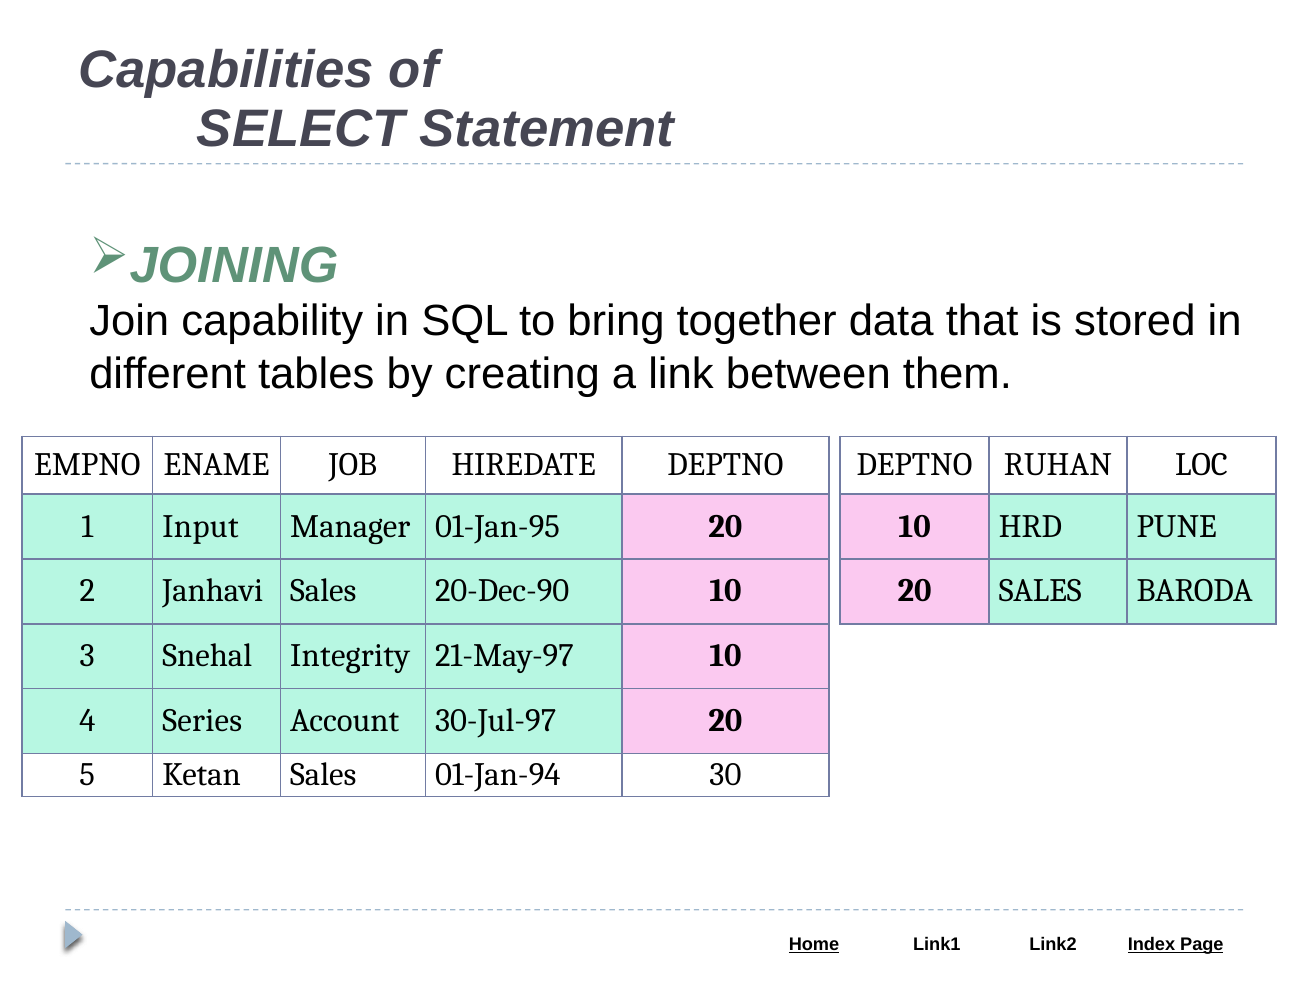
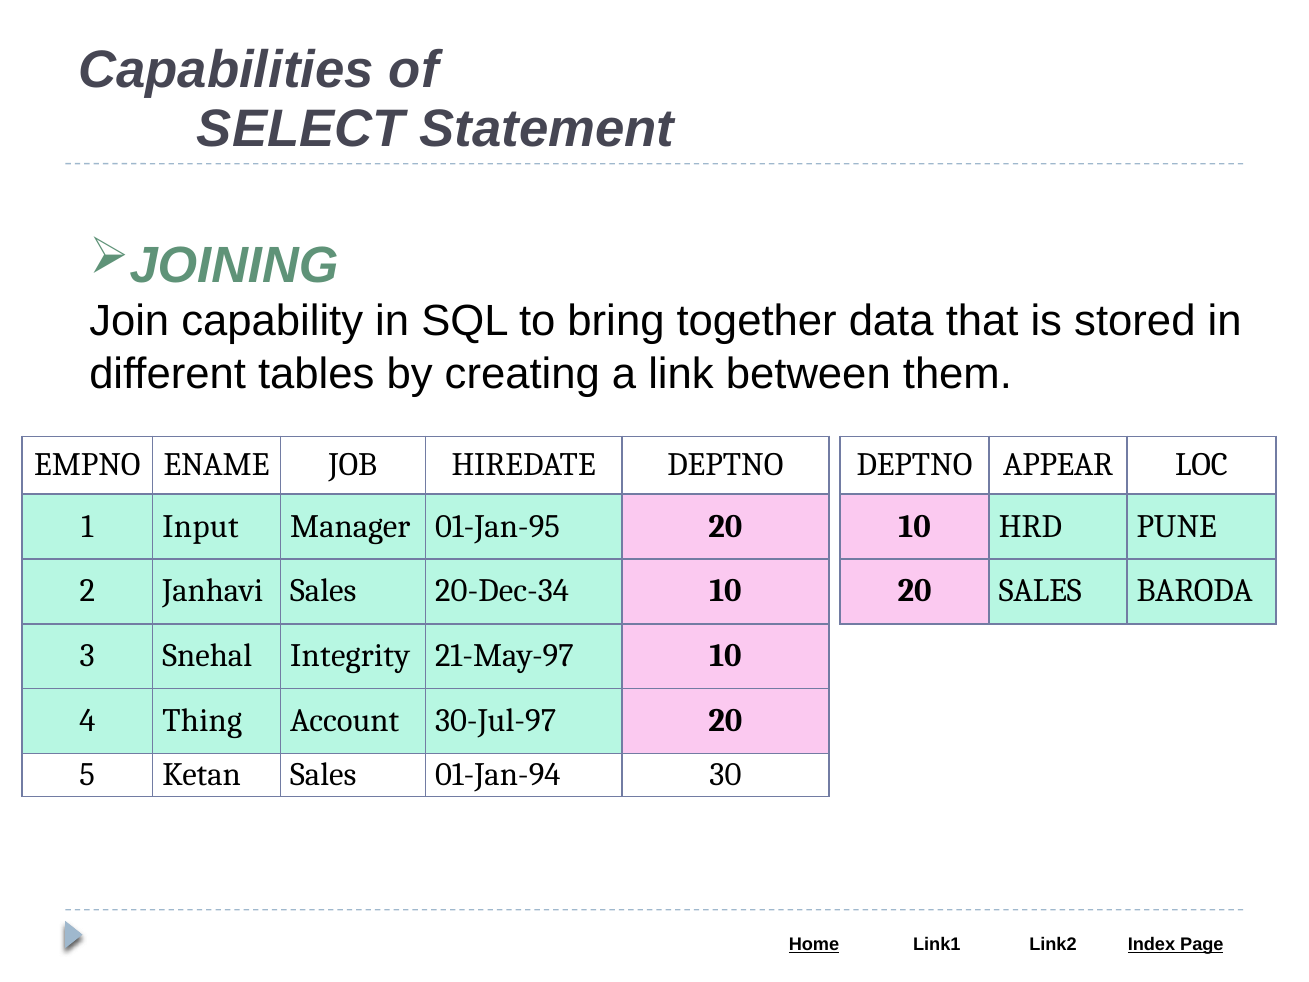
RUHAN: RUHAN -> APPEAR
20-Dec-90: 20-Dec-90 -> 20-Dec-34
Series: Series -> Thing
